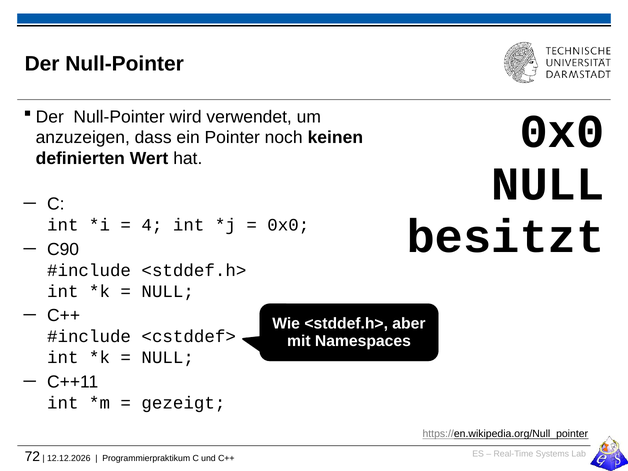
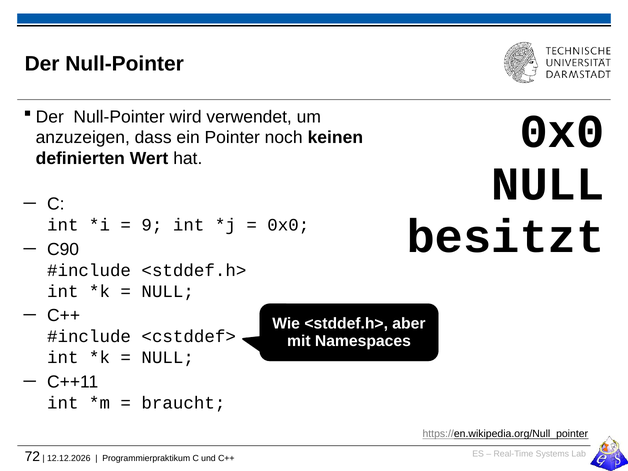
4: 4 -> 9
gezeigt: gezeigt -> braucht
